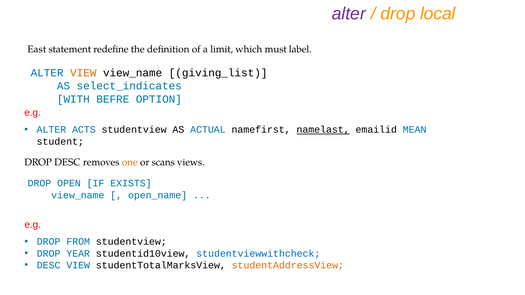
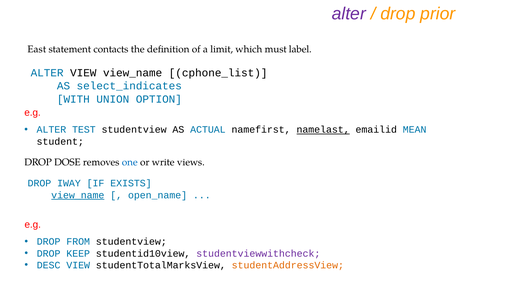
local: local -> prior
redefine: redefine -> contacts
VIEW at (83, 73) colour: orange -> black
giving_list: giving_list -> cphone_list
BEFRE: BEFRE -> UNION
ACTS: ACTS -> TEST
DROP DESC: DESC -> DOSE
one colour: orange -> blue
scans: scans -> write
OPEN: OPEN -> IWAY
view_name at (78, 195) underline: none -> present
YEAR: YEAR -> KEEP
studentviewwithcheck colour: blue -> purple
